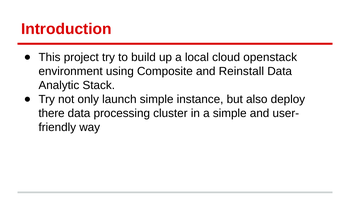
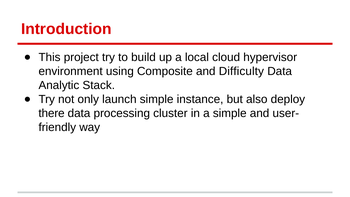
openstack: openstack -> hypervisor
Reinstall: Reinstall -> Difficulty
